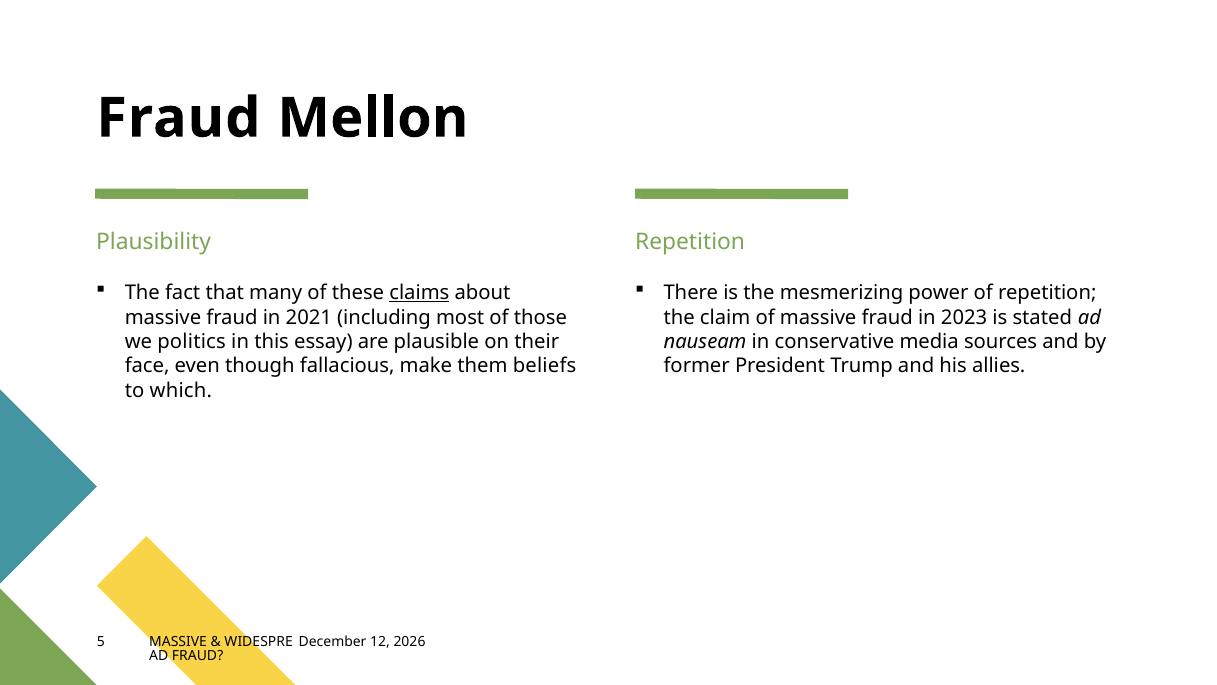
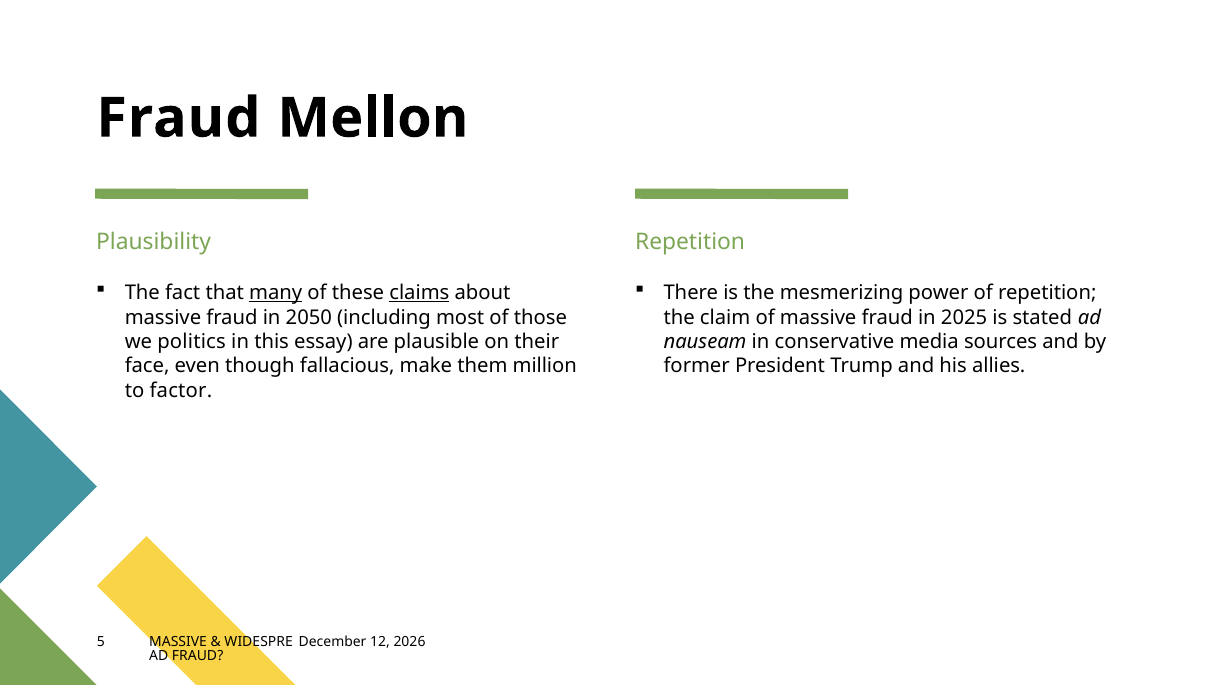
many underline: none -> present
2021: 2021 -> 2050
2023: 2023 -> 2025
beliefs: beliefs -> million
which: which -> factor
